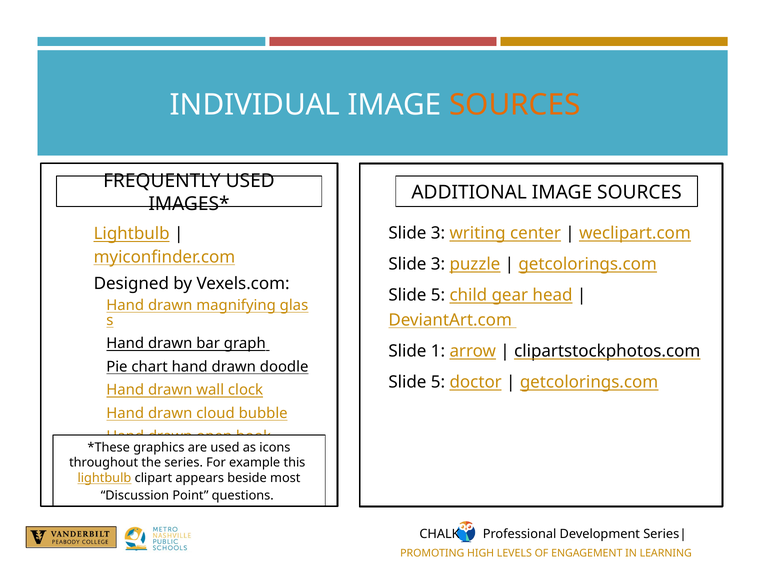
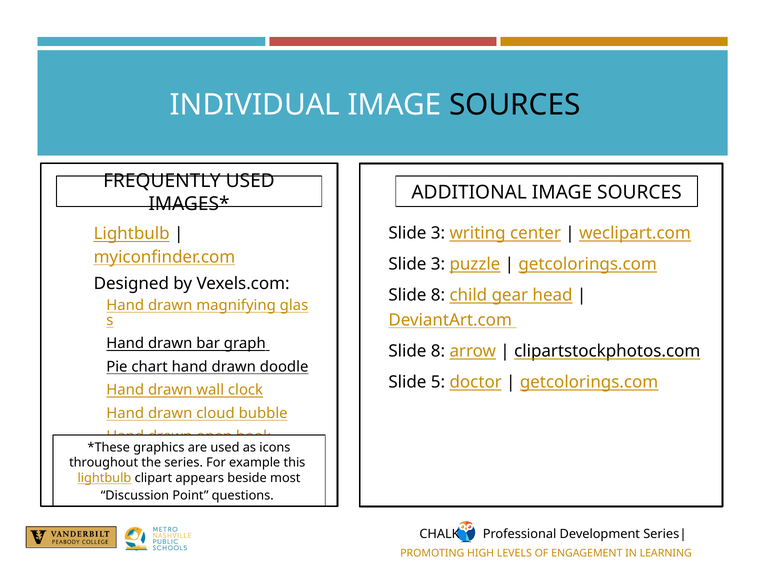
SOURCES at (515, 105) colour: orange -> black
5 at (438, 296): 5 -> 8
1 at (438, 351): 1 -> 8
